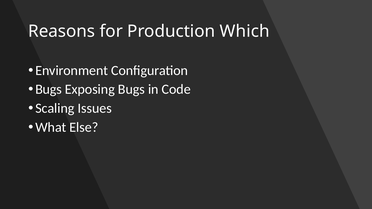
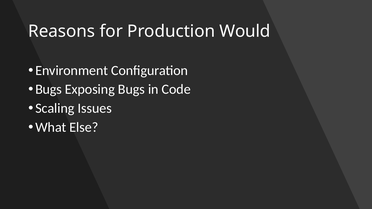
Which: Which -> Would
